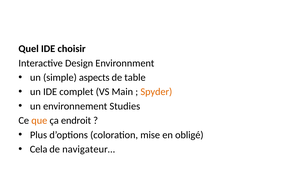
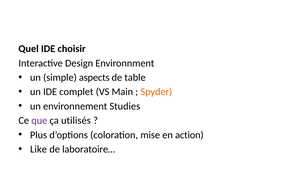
que colour: orange -> purple
endroit: endroit -> utilisés
obligé: obligé -> action
Cela: Cela -> Like
navigateur…: navigateur… -> laboratoire…
